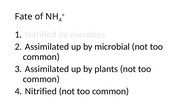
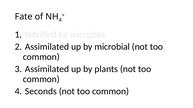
Nitrified at (41, 92): Nitrified -> Seconds
